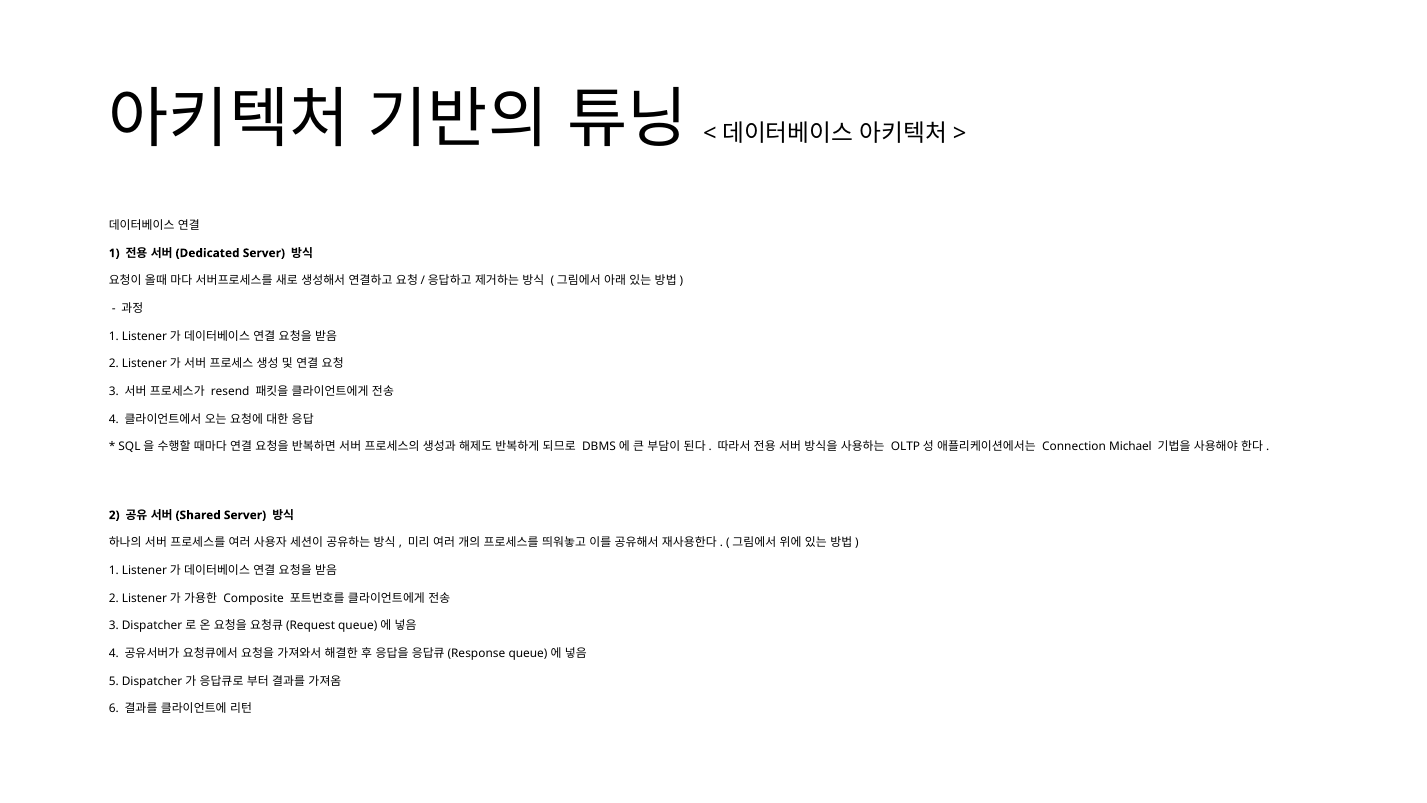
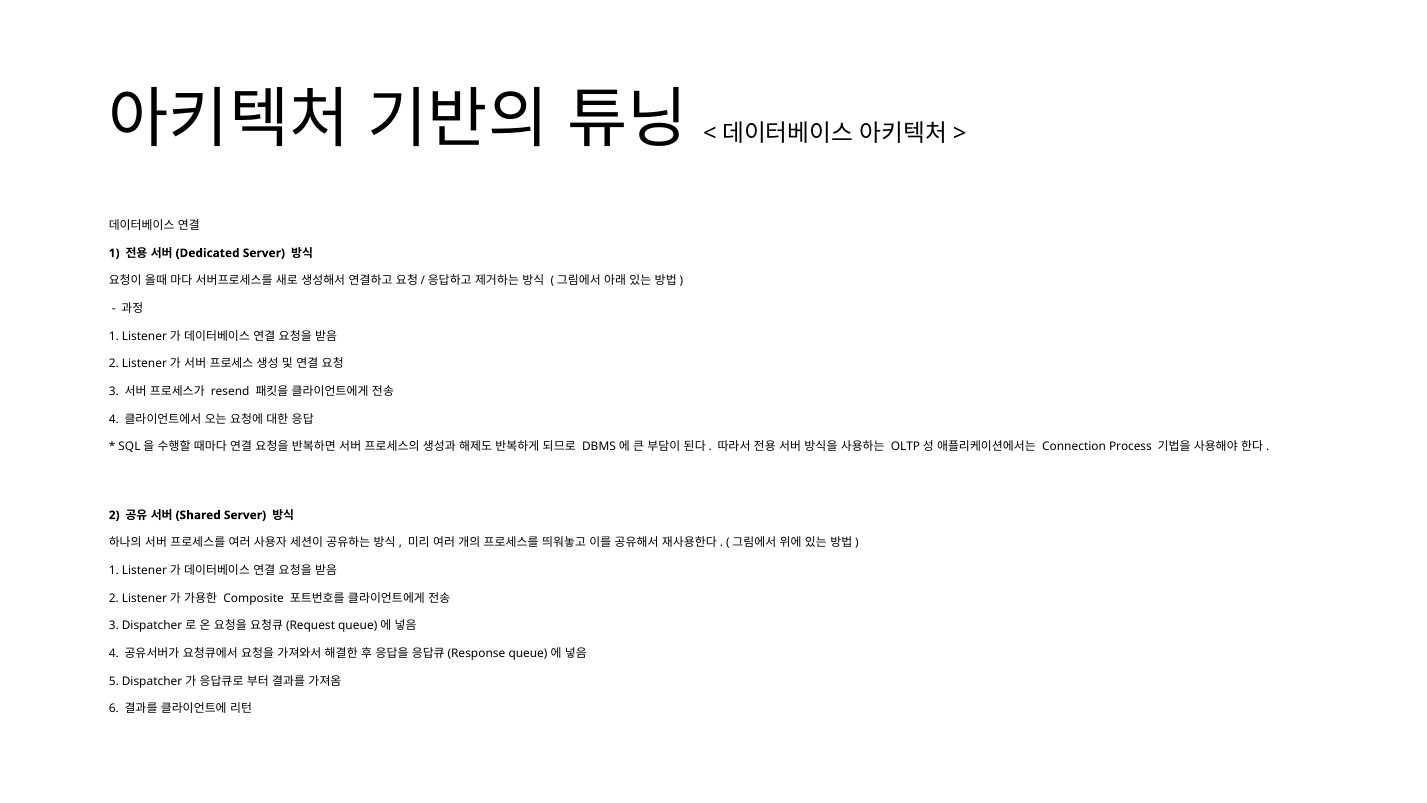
Michael: Michael -> Process
